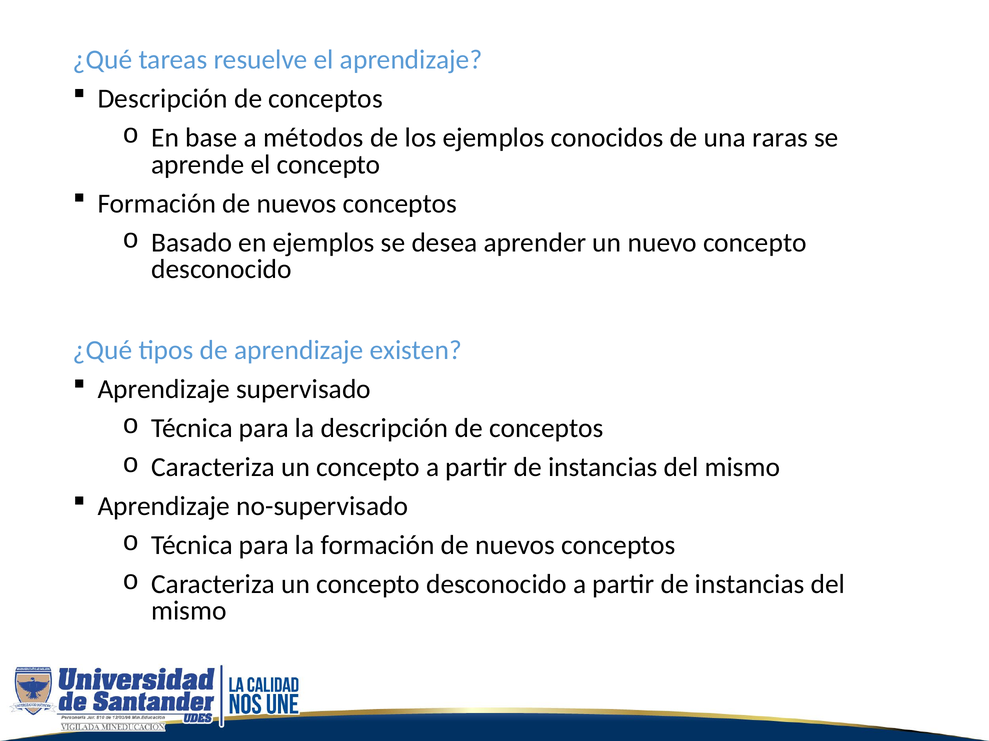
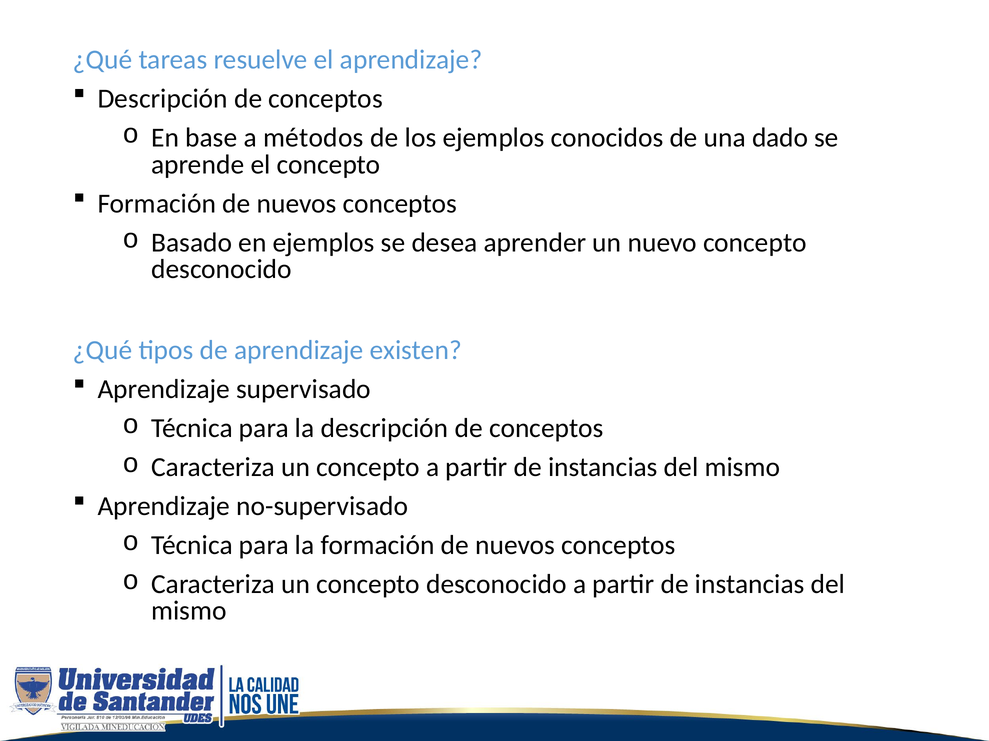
raras: raras -> dado
